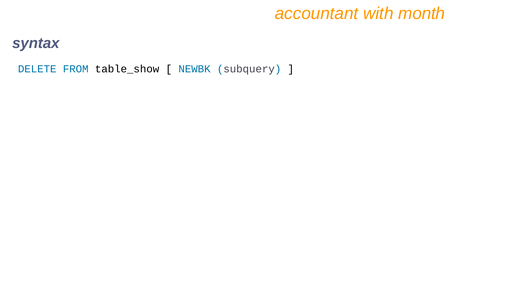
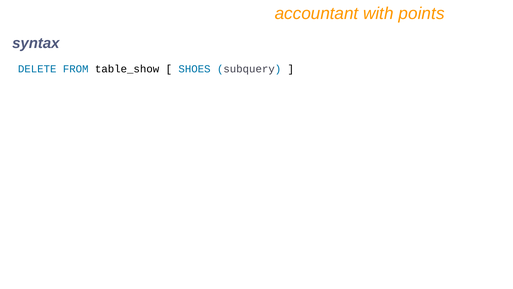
month: month -> points
NEWBK: NEWBK -> SHOES
